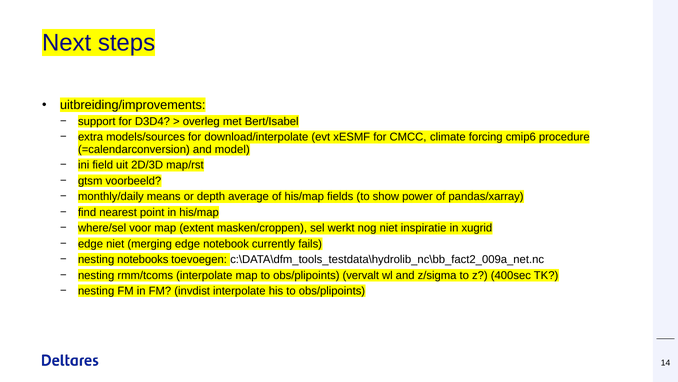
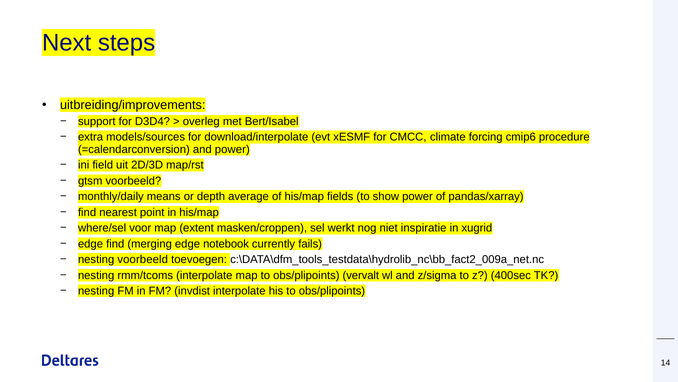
and model: model -> power
edge niet: niet -> find
nesting notebooks: notebooks -> voorbeeld
